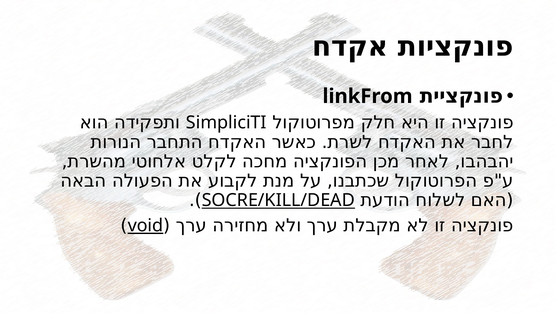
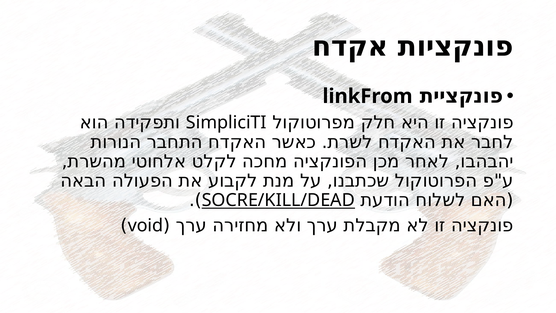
void underline: present -> none
